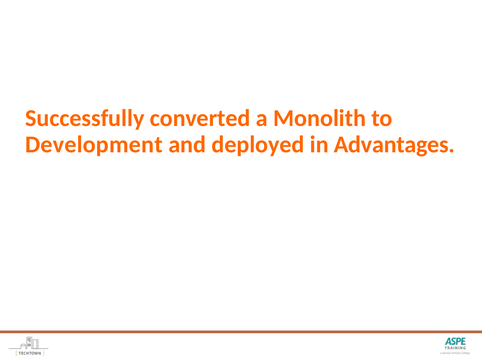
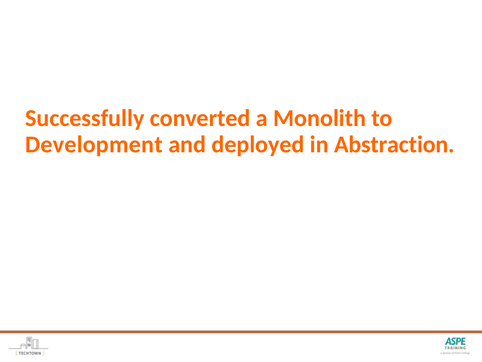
Advantages: Advantages -> Abstraction
